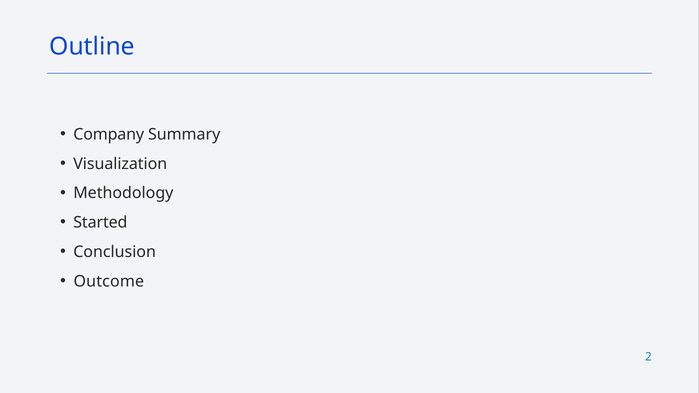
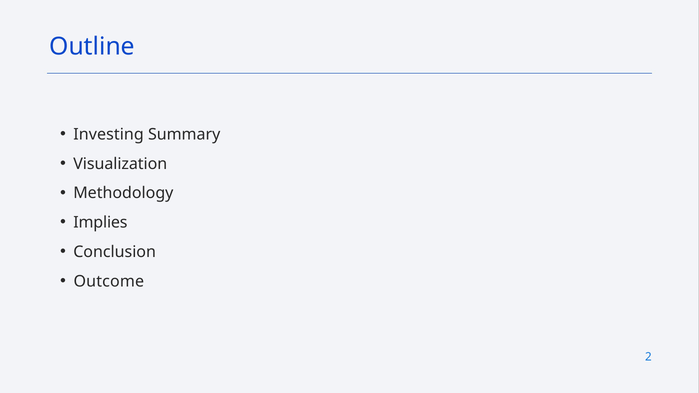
Company: Company -> Investing
Started: Started -> Implies
